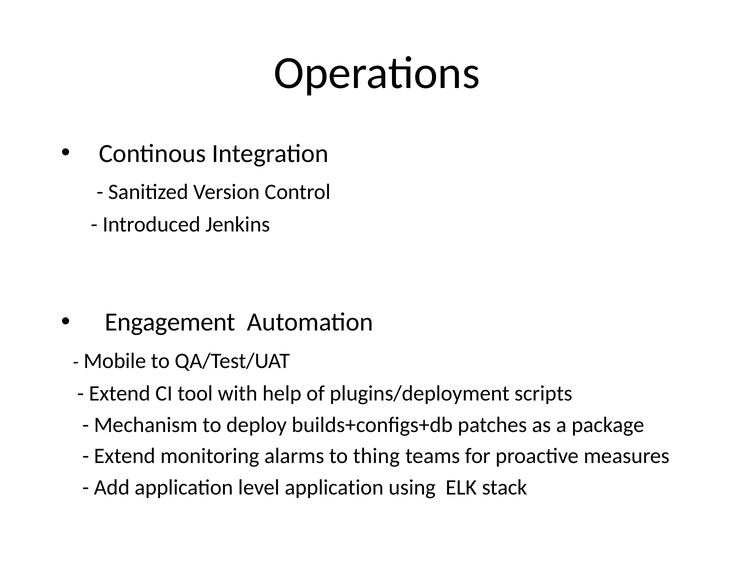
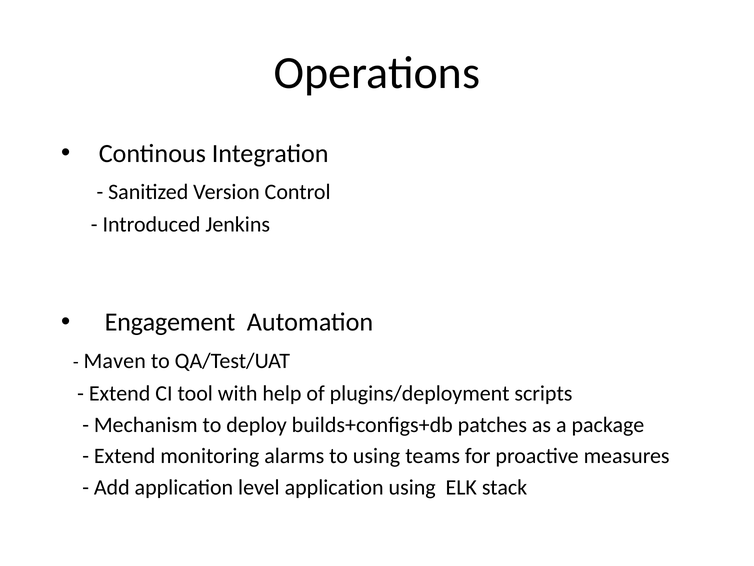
Mobile: Mobile -> Maven
to thing: thing -> using
